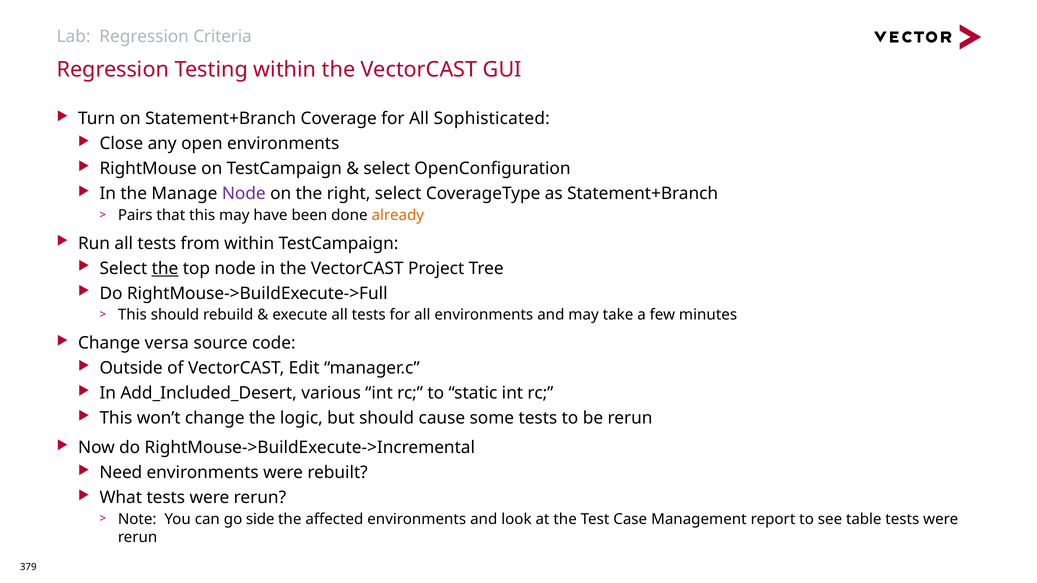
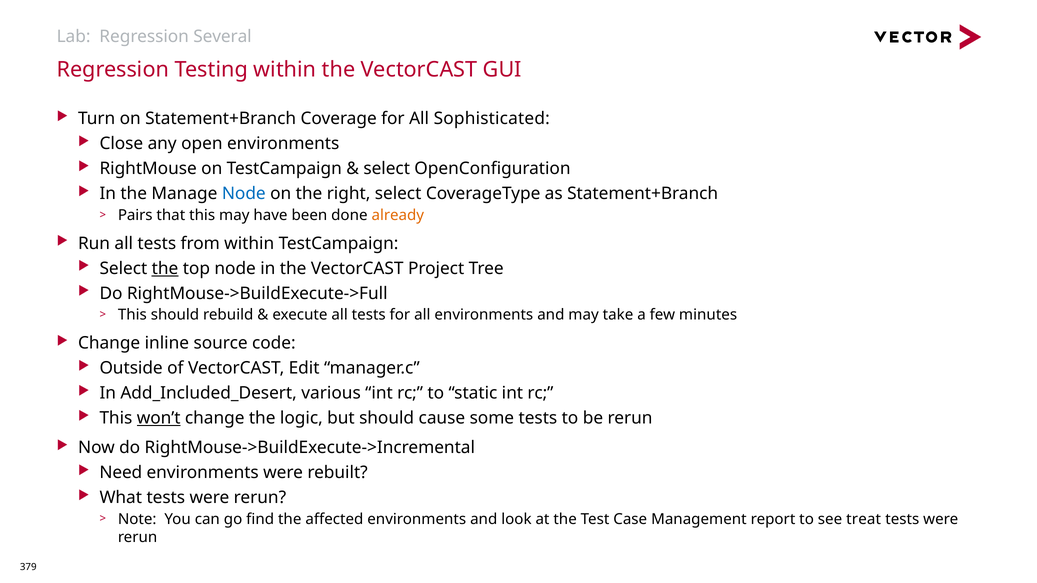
Criteria: Criteria -> Several
Node at (244, 194) colour: purple -> blue
versa: versa -> inline
won’t underline: none -> present
side: side -> find
table: table -> treat
